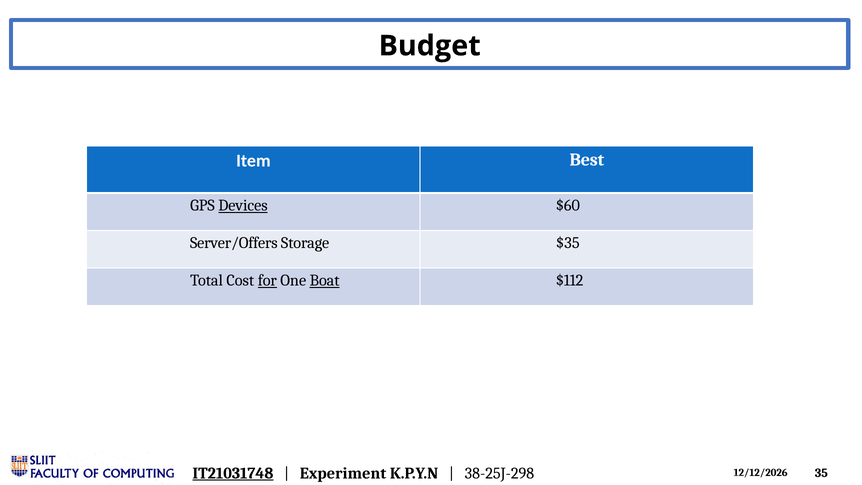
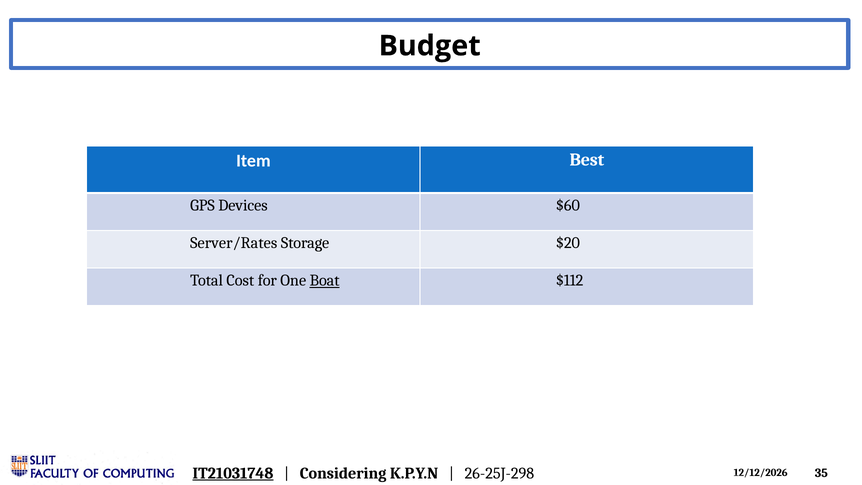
Devices underline: present -> none
Server/Offers: Server/Offers -> Server/Rates
$35: $35 -> $20
for underline: present -> none
Experiment: Experiment -> Considering
38-25J-298: 38-25J-298 -> 26-25J-298
